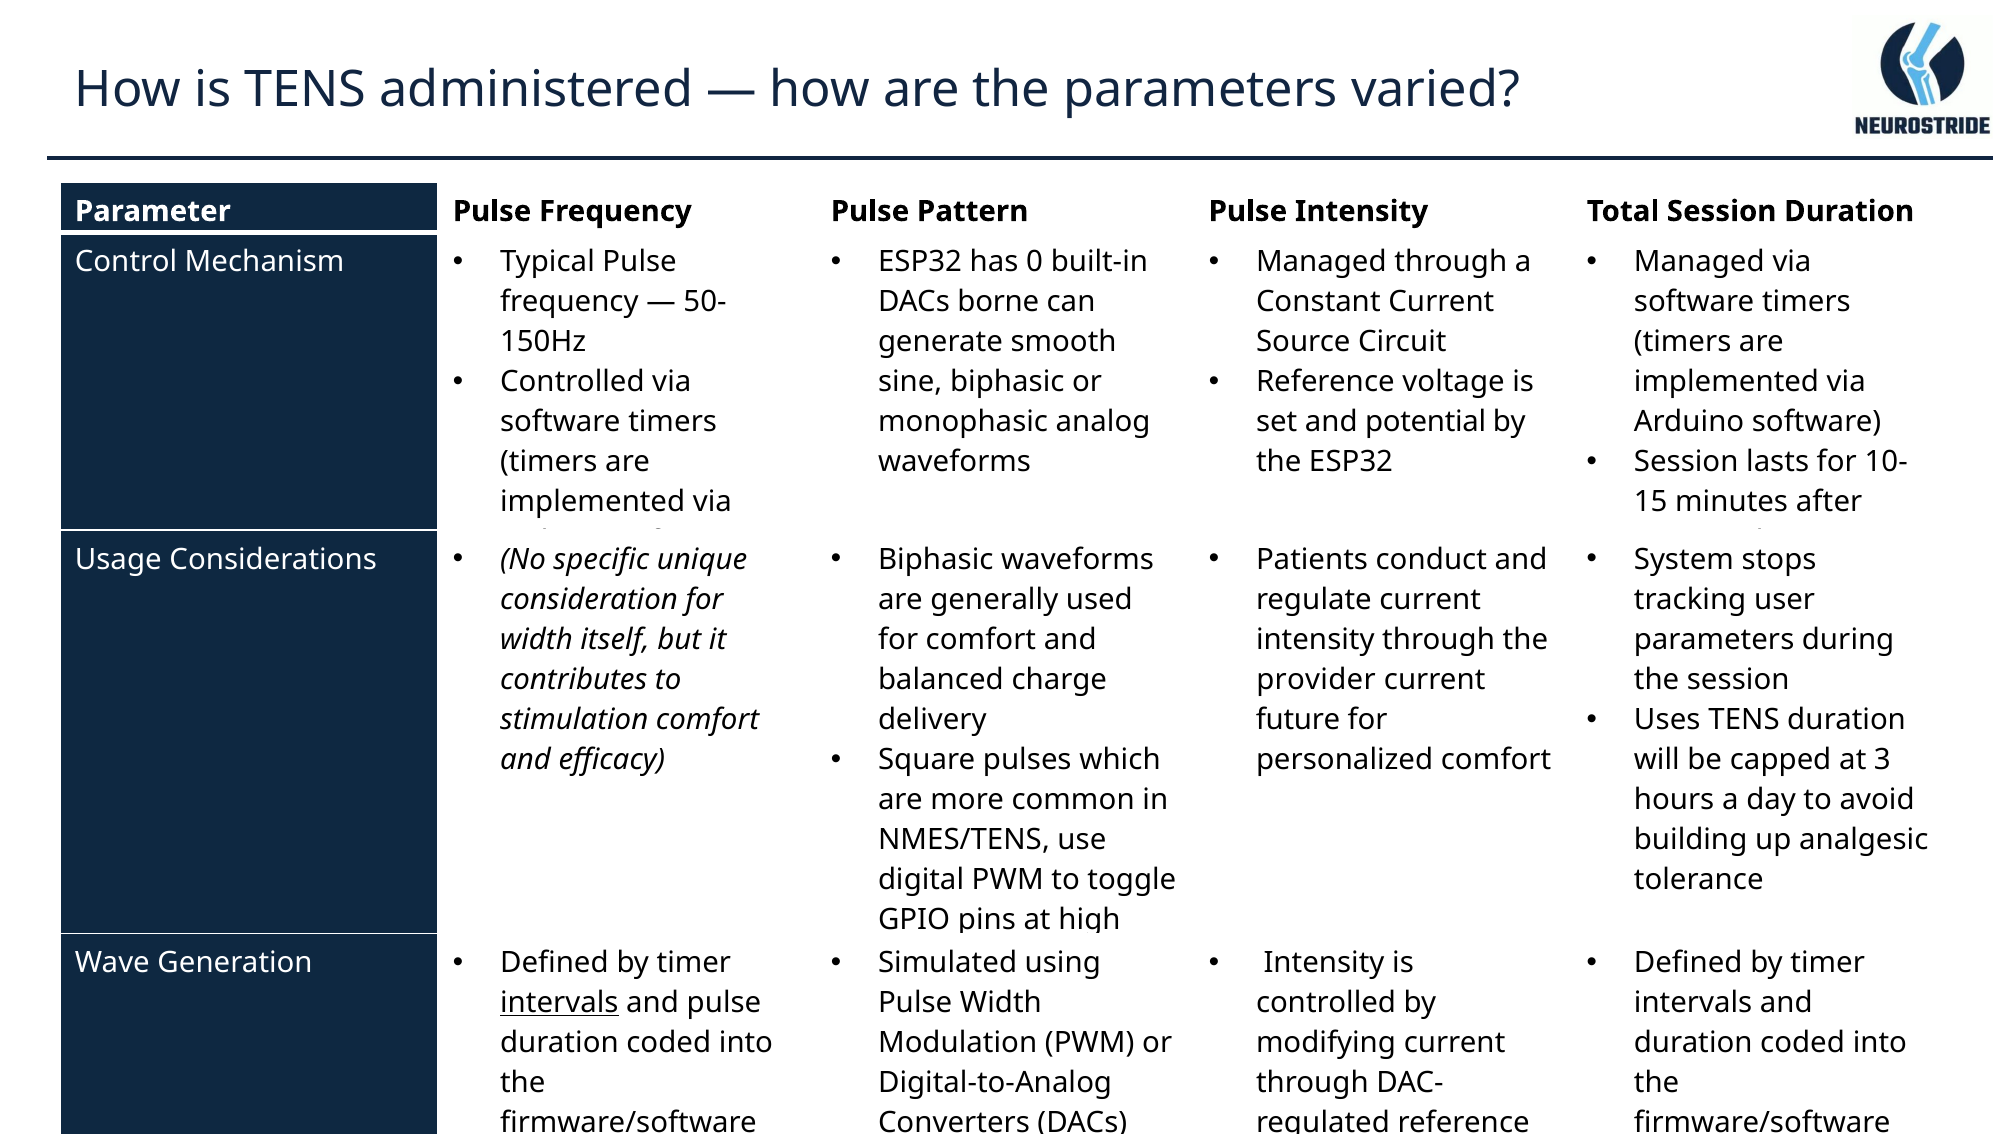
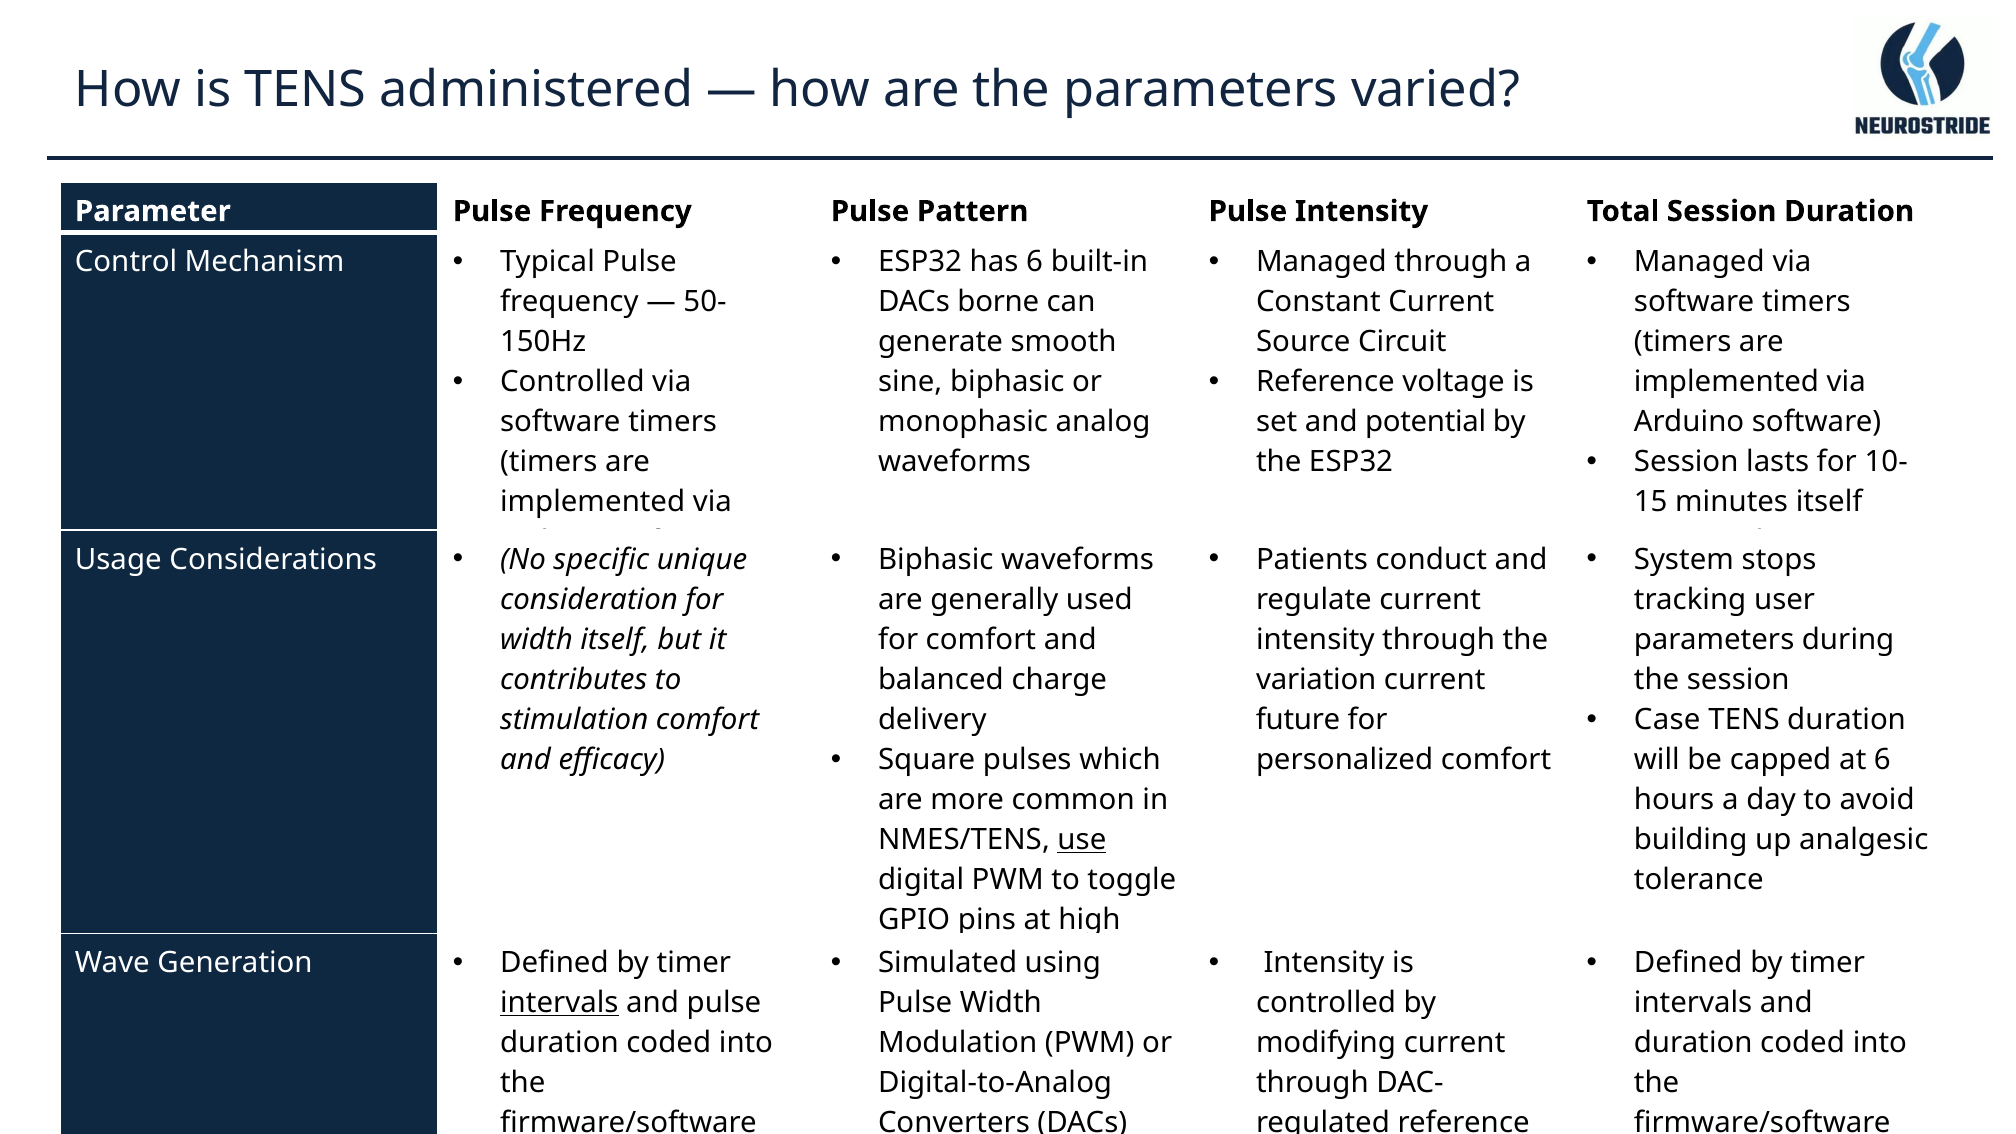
has 0: 0 -> 6
minutes after: after -> itself
provider: provider -> variation
Uses: Uses -> Case
at 3: 3 -> 6
use underline: none -> present
